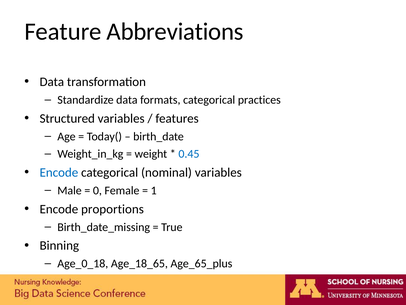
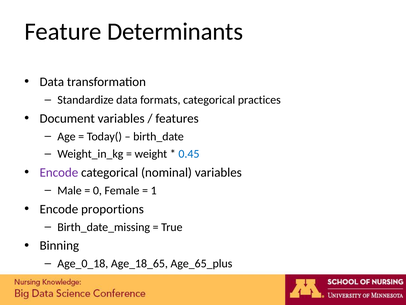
Abbreviations: Abbreviations -> Determinants
Structured: Structured -> Document
Encode at (59, 172) colour: blue -> purple
